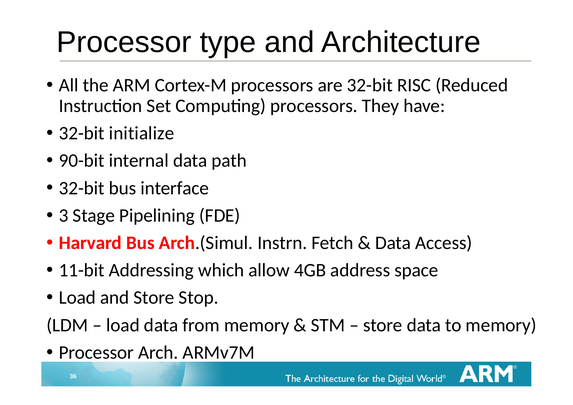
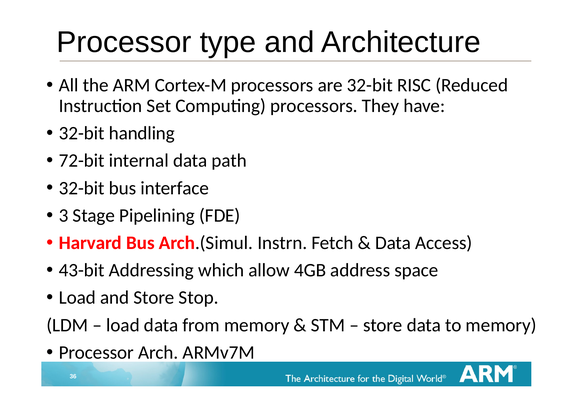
initialize: initialize -> handling
90-bit: 90-bit -> 72-bit
11-bit: 11-bit -> 43-bit
